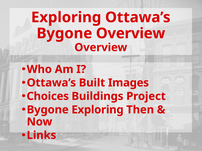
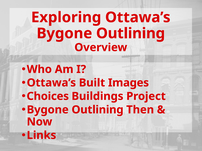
Overview at (131, 33): Overview -> Outlining
Exploring at (98, 110): Exploring -> Outlining
